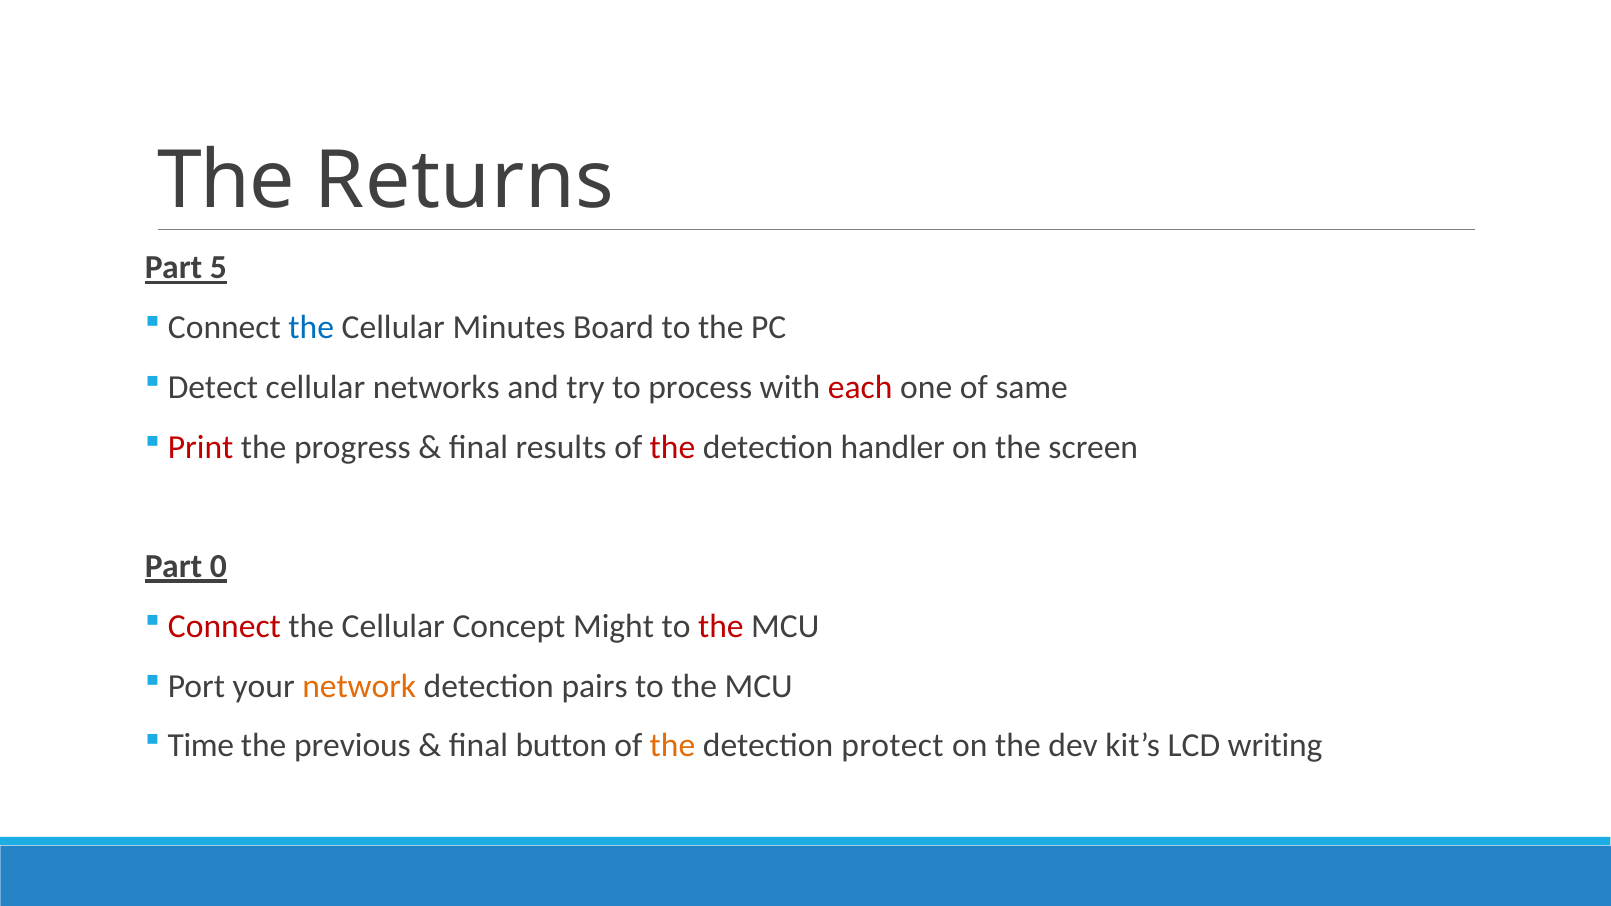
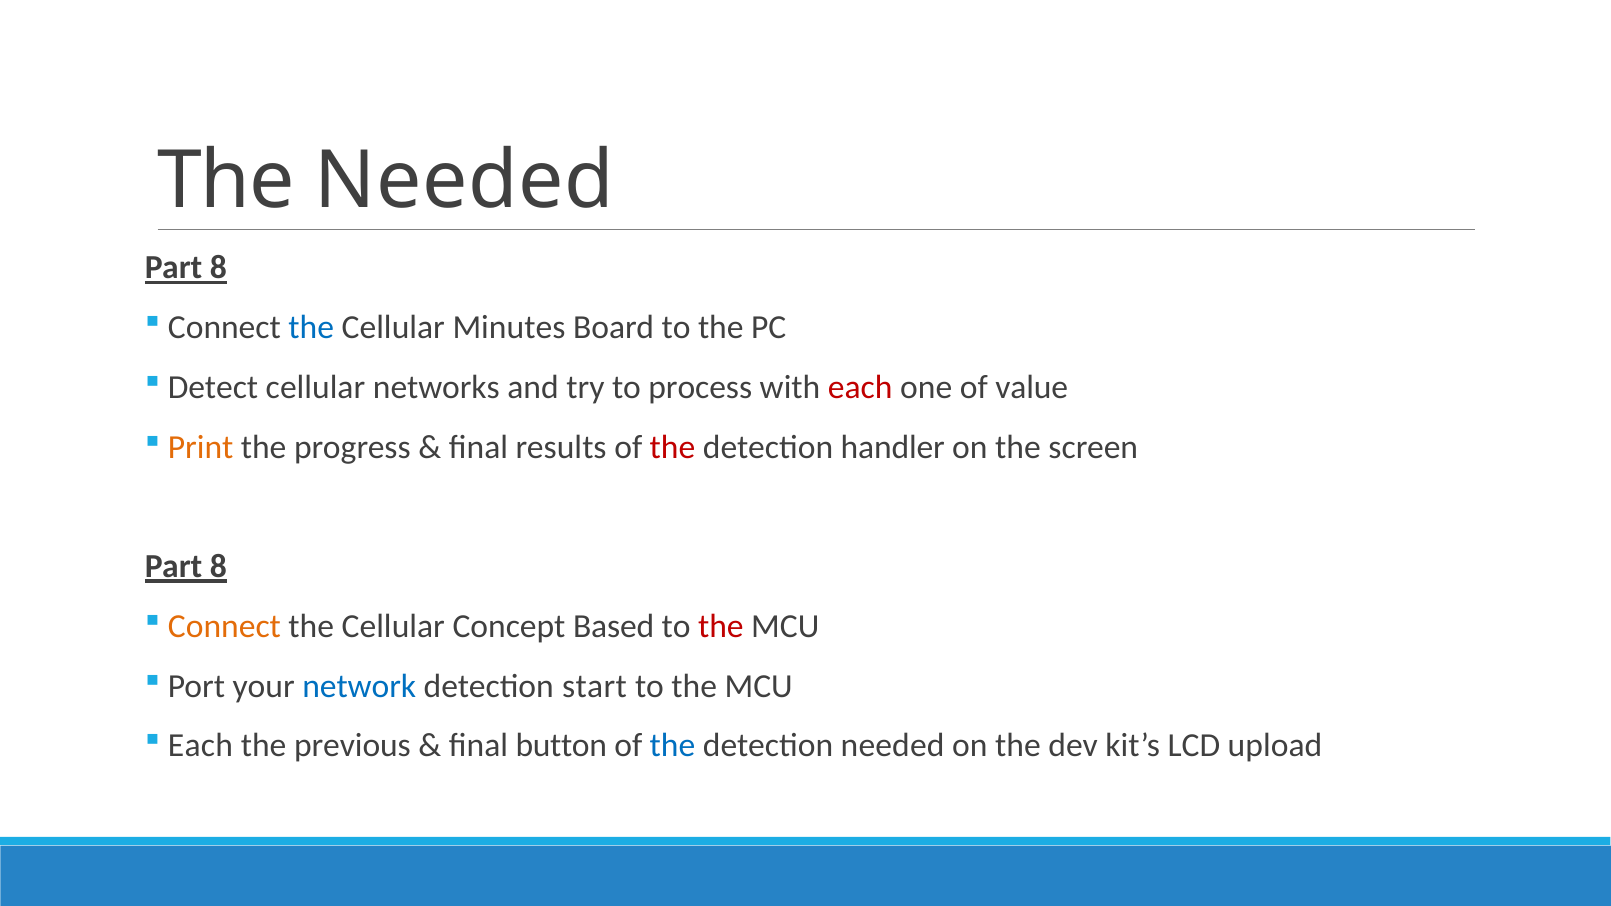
The Returns: Returns -> Needed
5 at (218, 268): 5 -> 8
same: same -> value
Print colour: red -> orange
0 at (218, 567): 0 -> 8
Connect at (224, 626) colour: red -> orange
Might: Might -> Based
network colour: orange -> blue
pairs: pairs -> start
Time at (201, 746): Time -> Each
the at (673, 746) colour: orange -> blue
detection protect: protect -> needed
writing: writing -> upload
